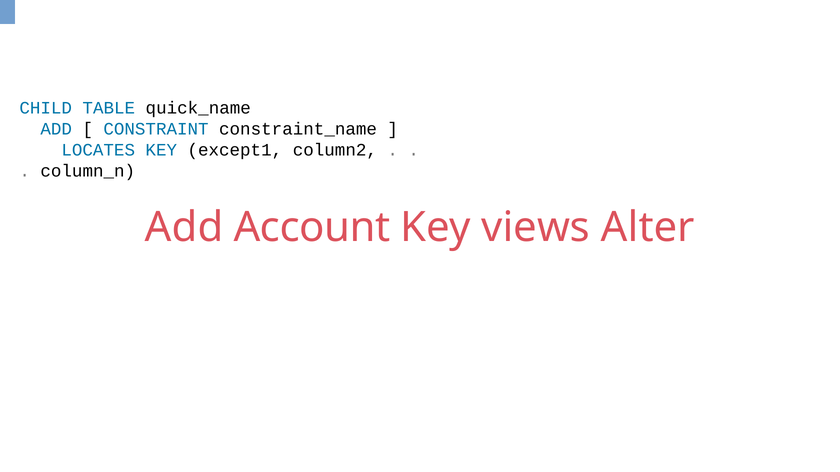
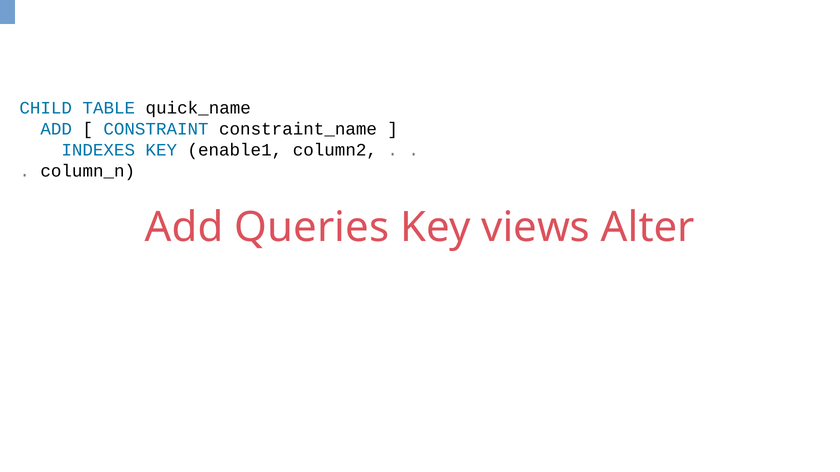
LOCATES: LOCATES -> INDEXES
except1: except1 -> enable1
Account: Account -> Queries
